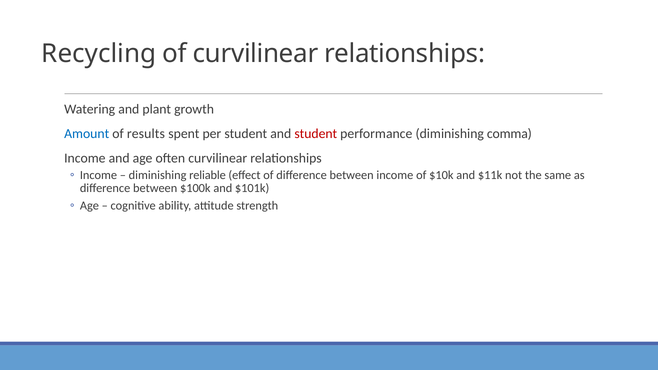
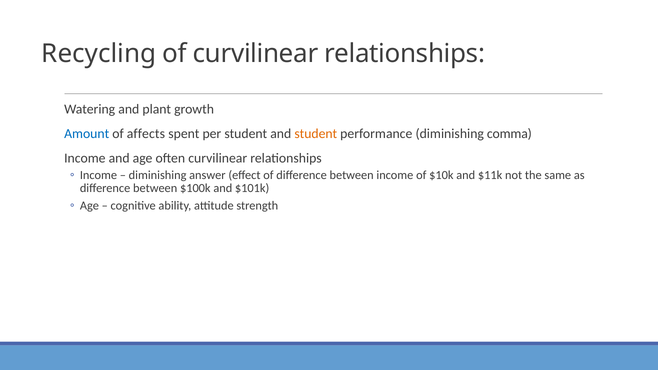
results: results -> affects
student at (316, 134) colour: red -> orange
reliable: reliable -> answer
